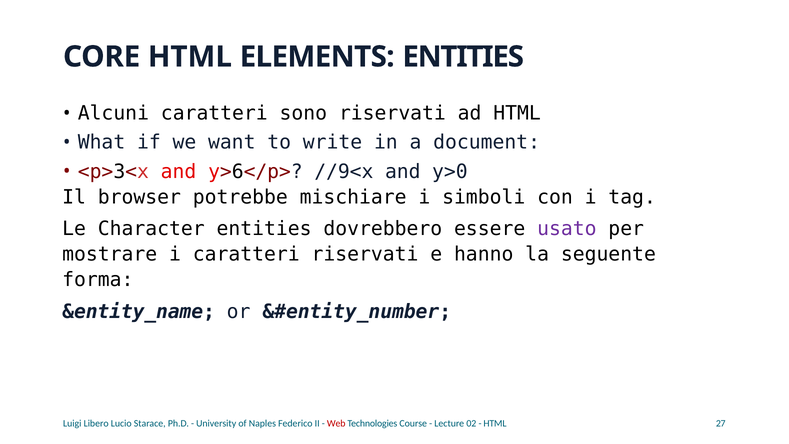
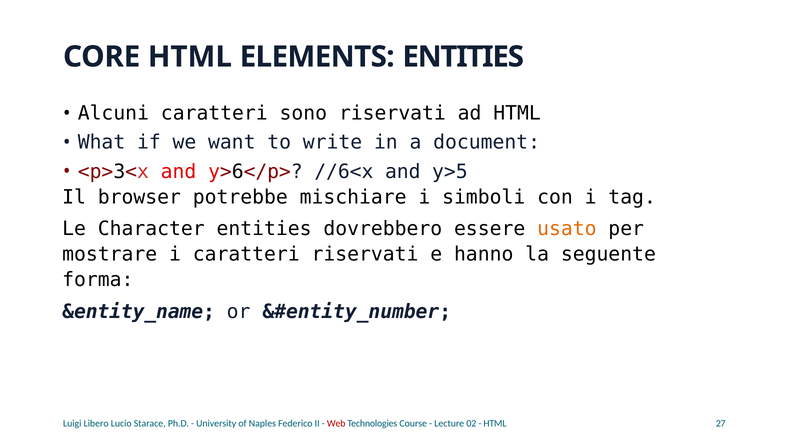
//9<x: //9<x -> //6<x
y>0: y>0 -> y>5
usato colour: purple -> orange
